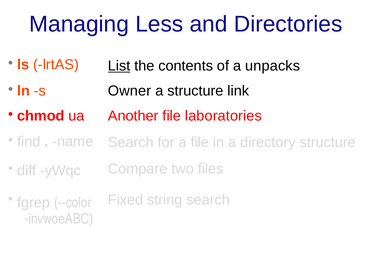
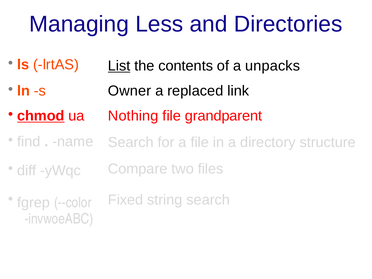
a structure: structure -> replaced
chmod underline: none -> present
Another: Another -> Nothing
laboratories: laboratories -> grandparent
